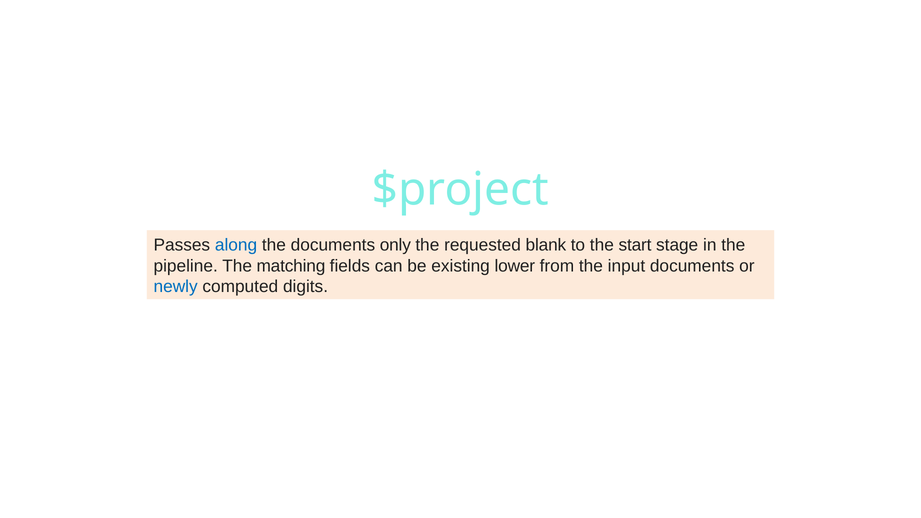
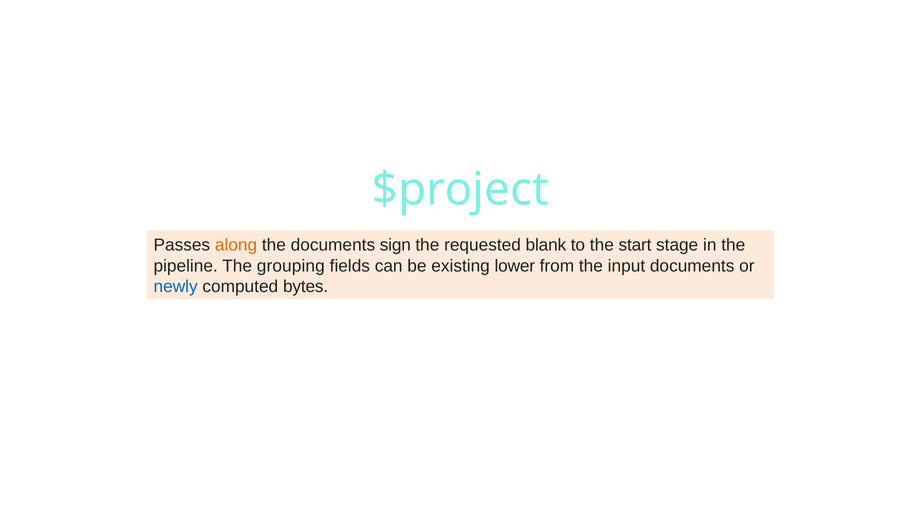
along colour: blue -> orange
only: only -> sign
matching: matching -> grouping
digits: digits -> bytes
